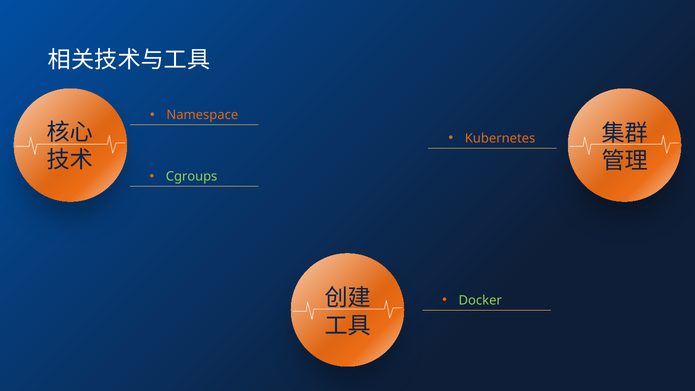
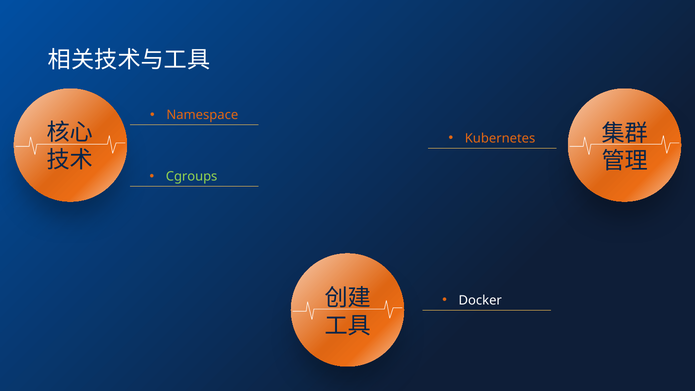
Docker colour: light green -> white
